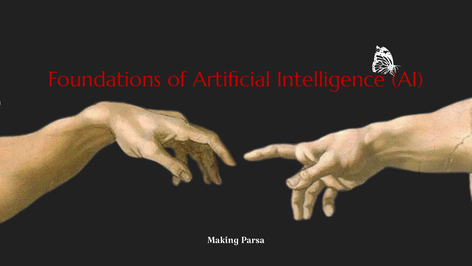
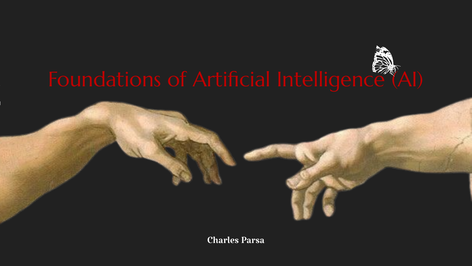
Making: Making -> Charles
